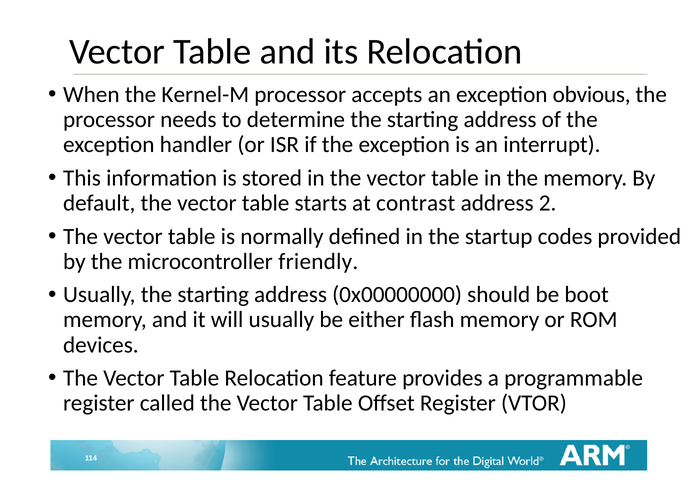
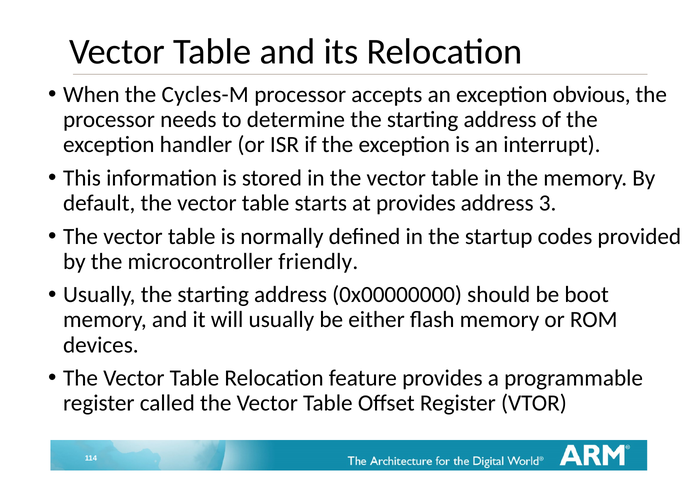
Kernel-M: Kernel-M -> Cycles-M
at contrast: contrast -> provides
2: 2 -> 3
